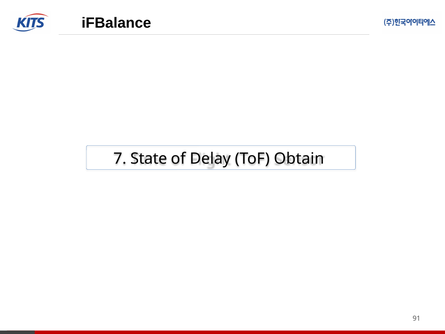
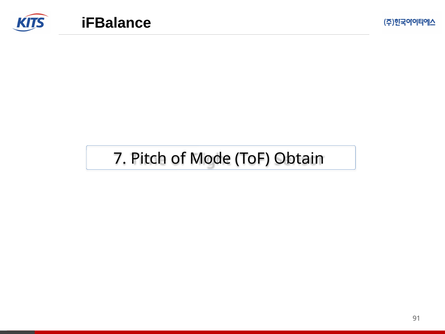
State: State -> Pitch
Delay: Delay -> Mode
